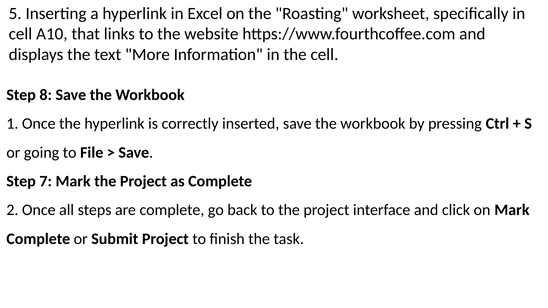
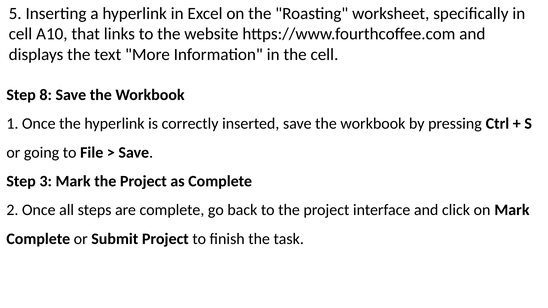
7: 7 -> 3
